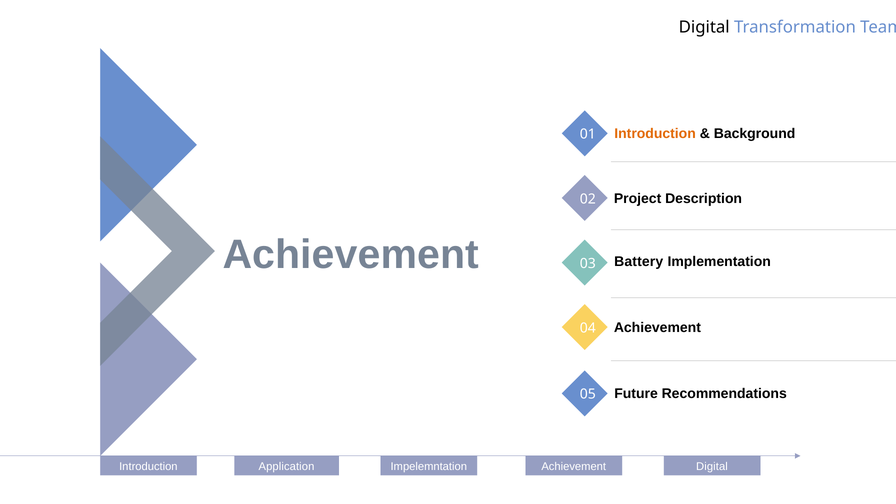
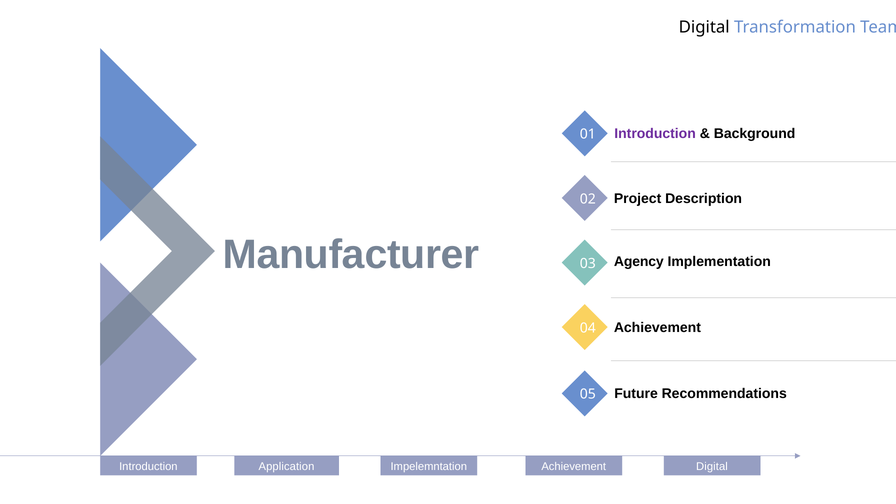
Introduction at (655, 134) colour: orange -> purple
Achievement at (351, 255): Achievement -> Manufacturer
Battery: Battery -> Agency
